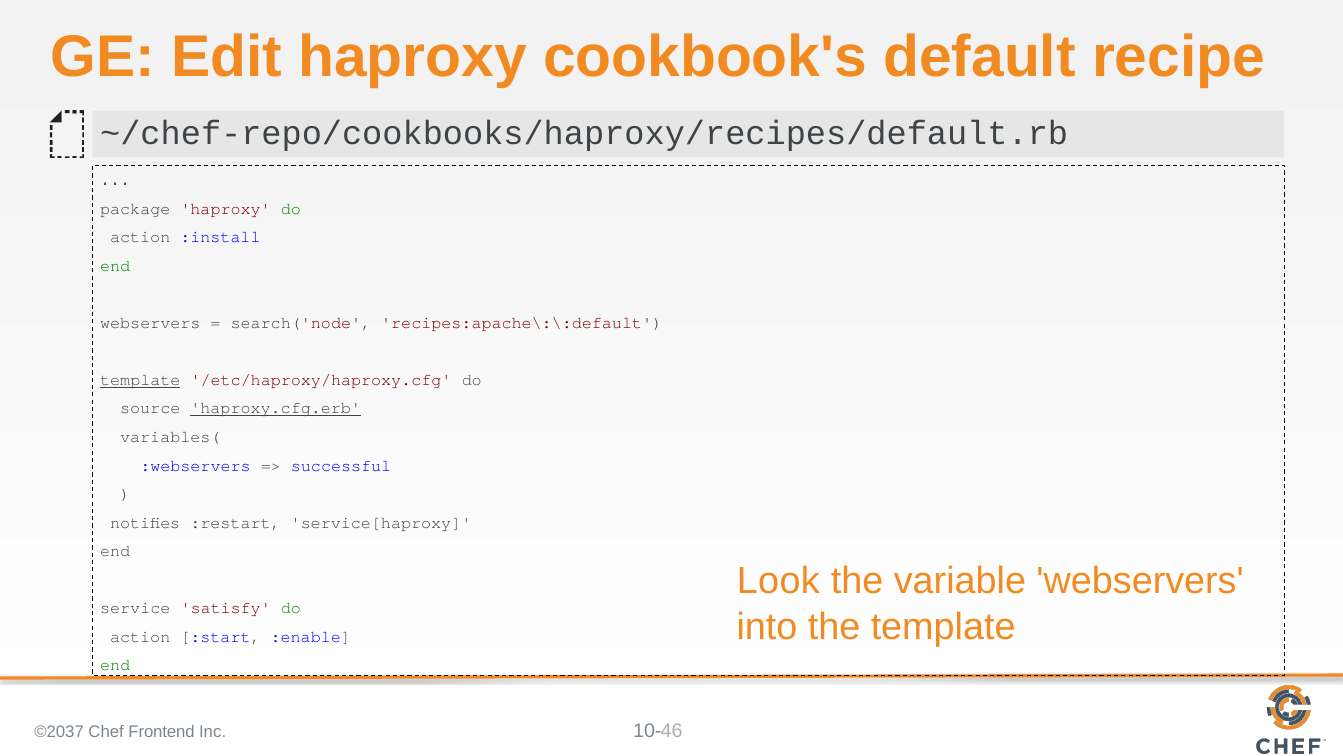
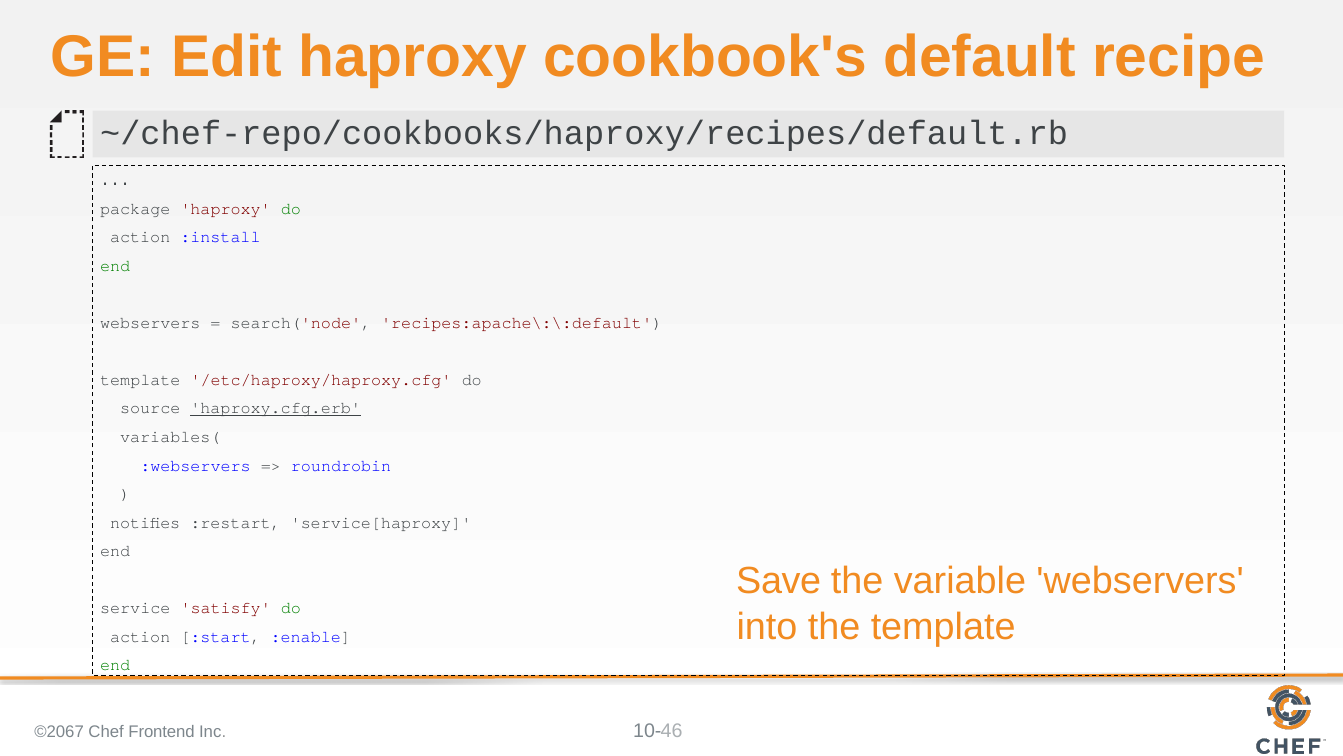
template at (140, 380) underline: present -> none
successful: successful -> roundrobin
Look: Look -> Save
©2037: ©2037 -> ©2067
